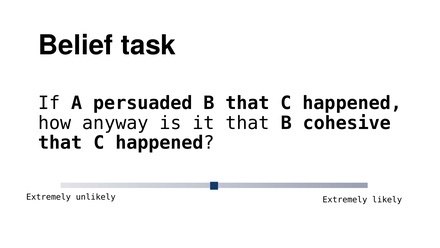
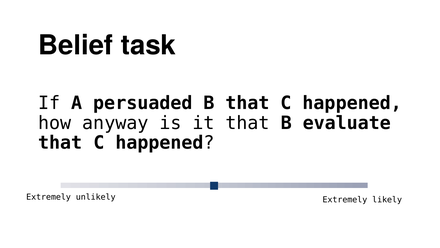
cohesive: cohesive -> evaluate
